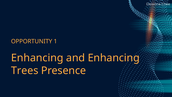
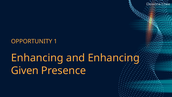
Trees: Trees -> Given
